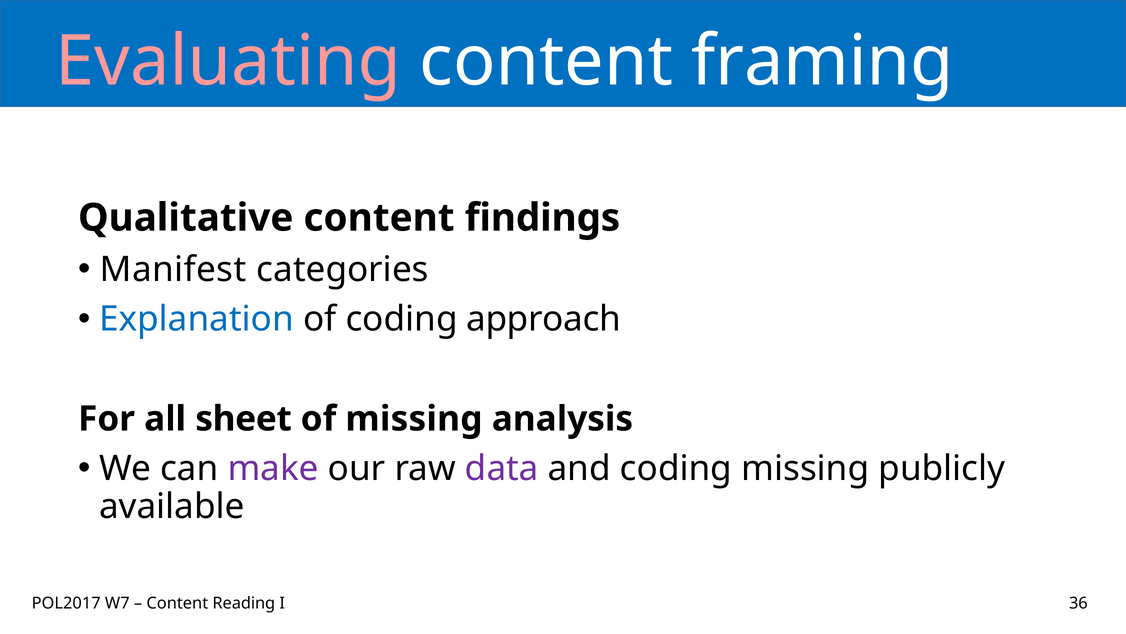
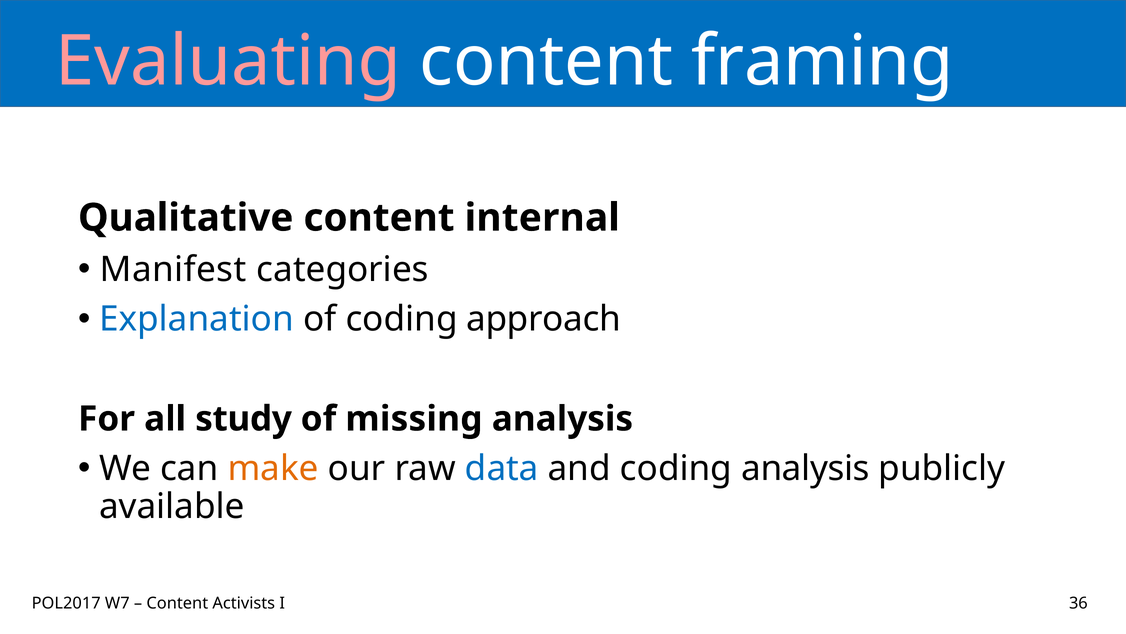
findings: findings -> internal
sheet: sheet -> study
make colour: purple -> orange
data colour: purple -> blue
coding missing: missing -> analysis
Reading: Reading -> Activists
